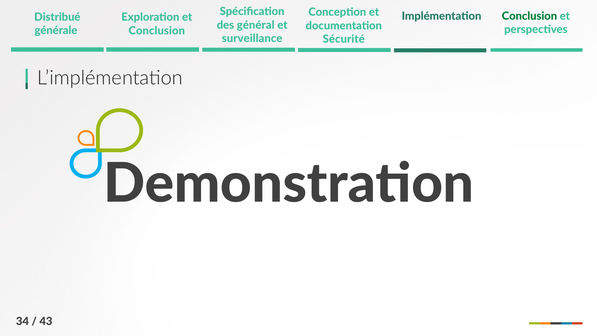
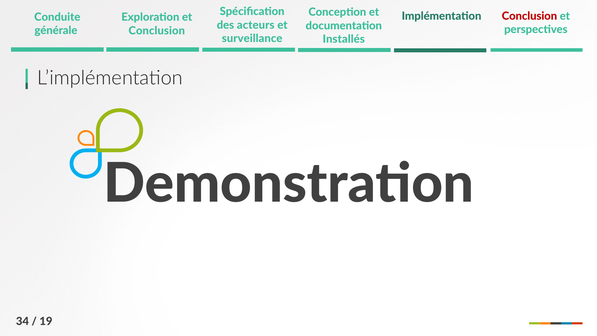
Conclusion at (529, 16) colour: green -> red
Distribué: Distribué -> Conduite
général: général -> acteurs
Sécurité: Sécurité -> Installés
43: 43 -> 19
